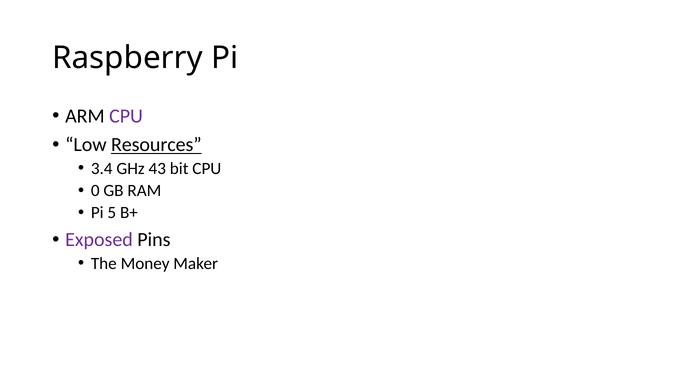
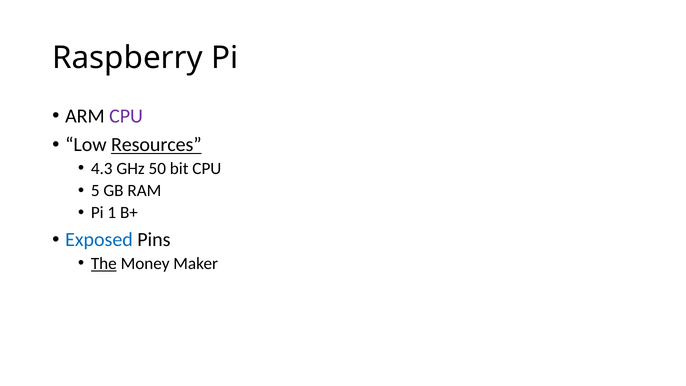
3.4: 3.4 -> 4.3
43: 43 -> 50
0: 0 -> 5
5: 5 -> 1
Exposed colour: purple -> blue
The underline: none -> present
